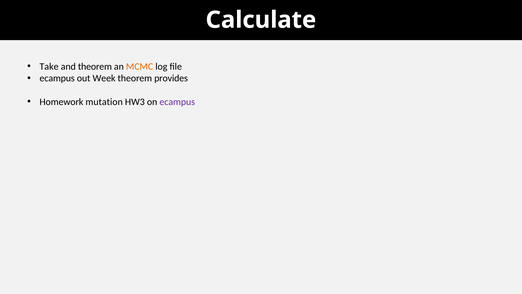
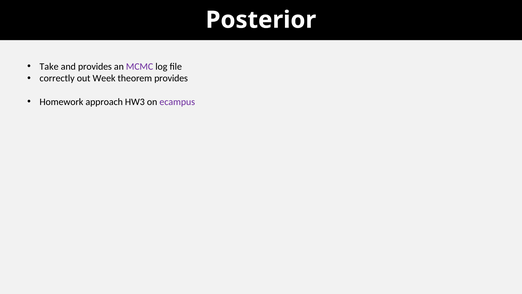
Calculate: Calculate -> Posterior
and theorem: theorem -> provides
MCMC colour: orange -> purple
ecampus at (57, 78): ecampus -> correctly
mutation: mutation -> approach
